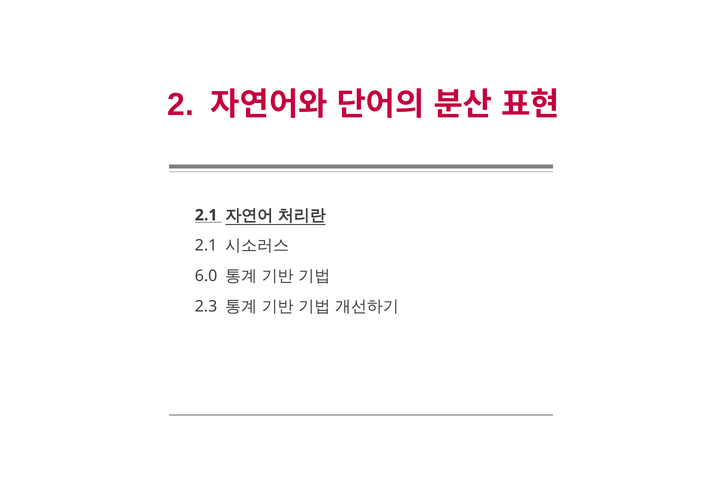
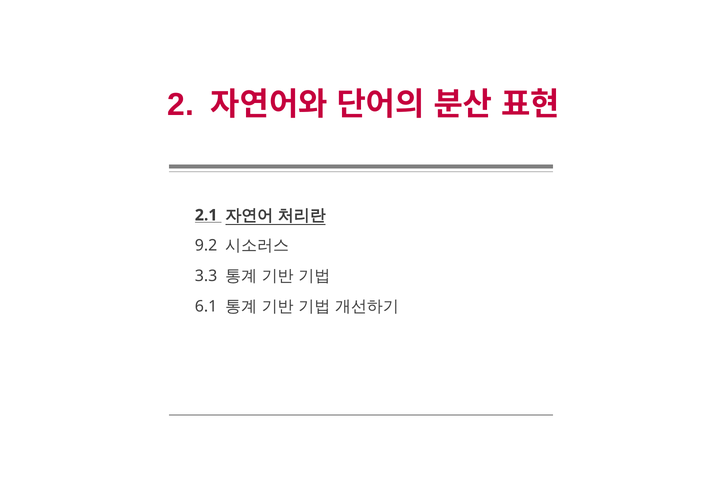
2.1 at (206, 246): 2.1 -> 9.2
6.0: 6.0 -> 3.3
2.3: 2.3 -> 6.1
